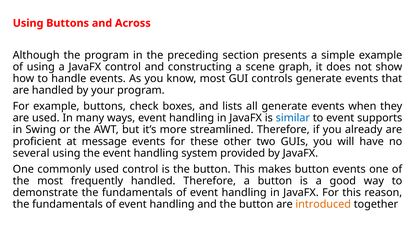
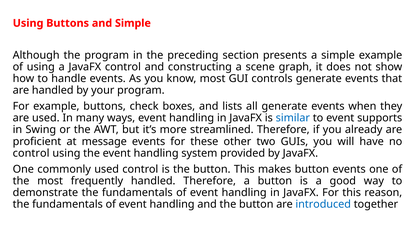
and Across: Across -> Simple
several at (31, 153): several -> control
introduced colour: orange -> blue
